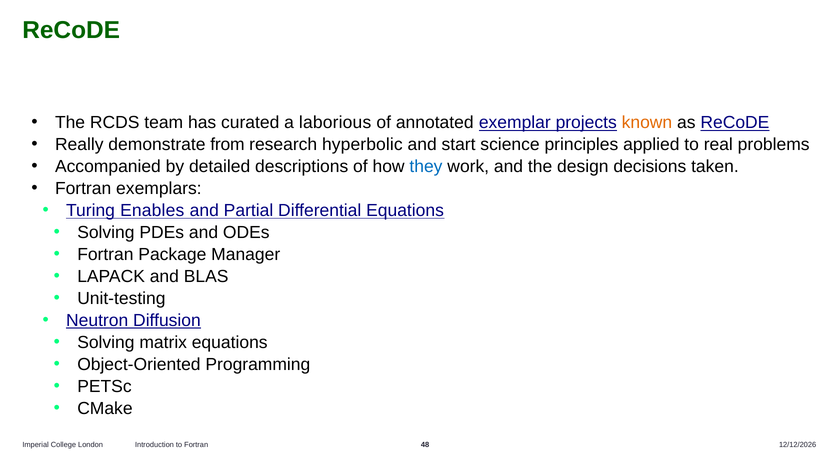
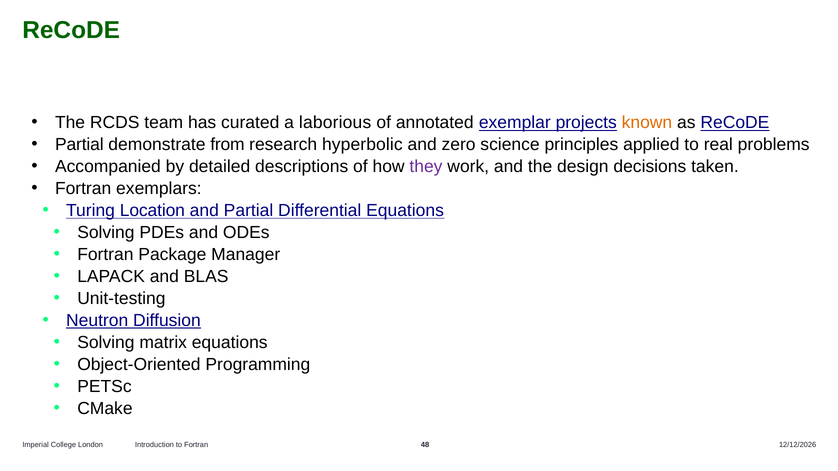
Really at (79, 145): Really -> Partial
start: start -> zero
they colour: blue -> purple
Enables: Enables -> Location
